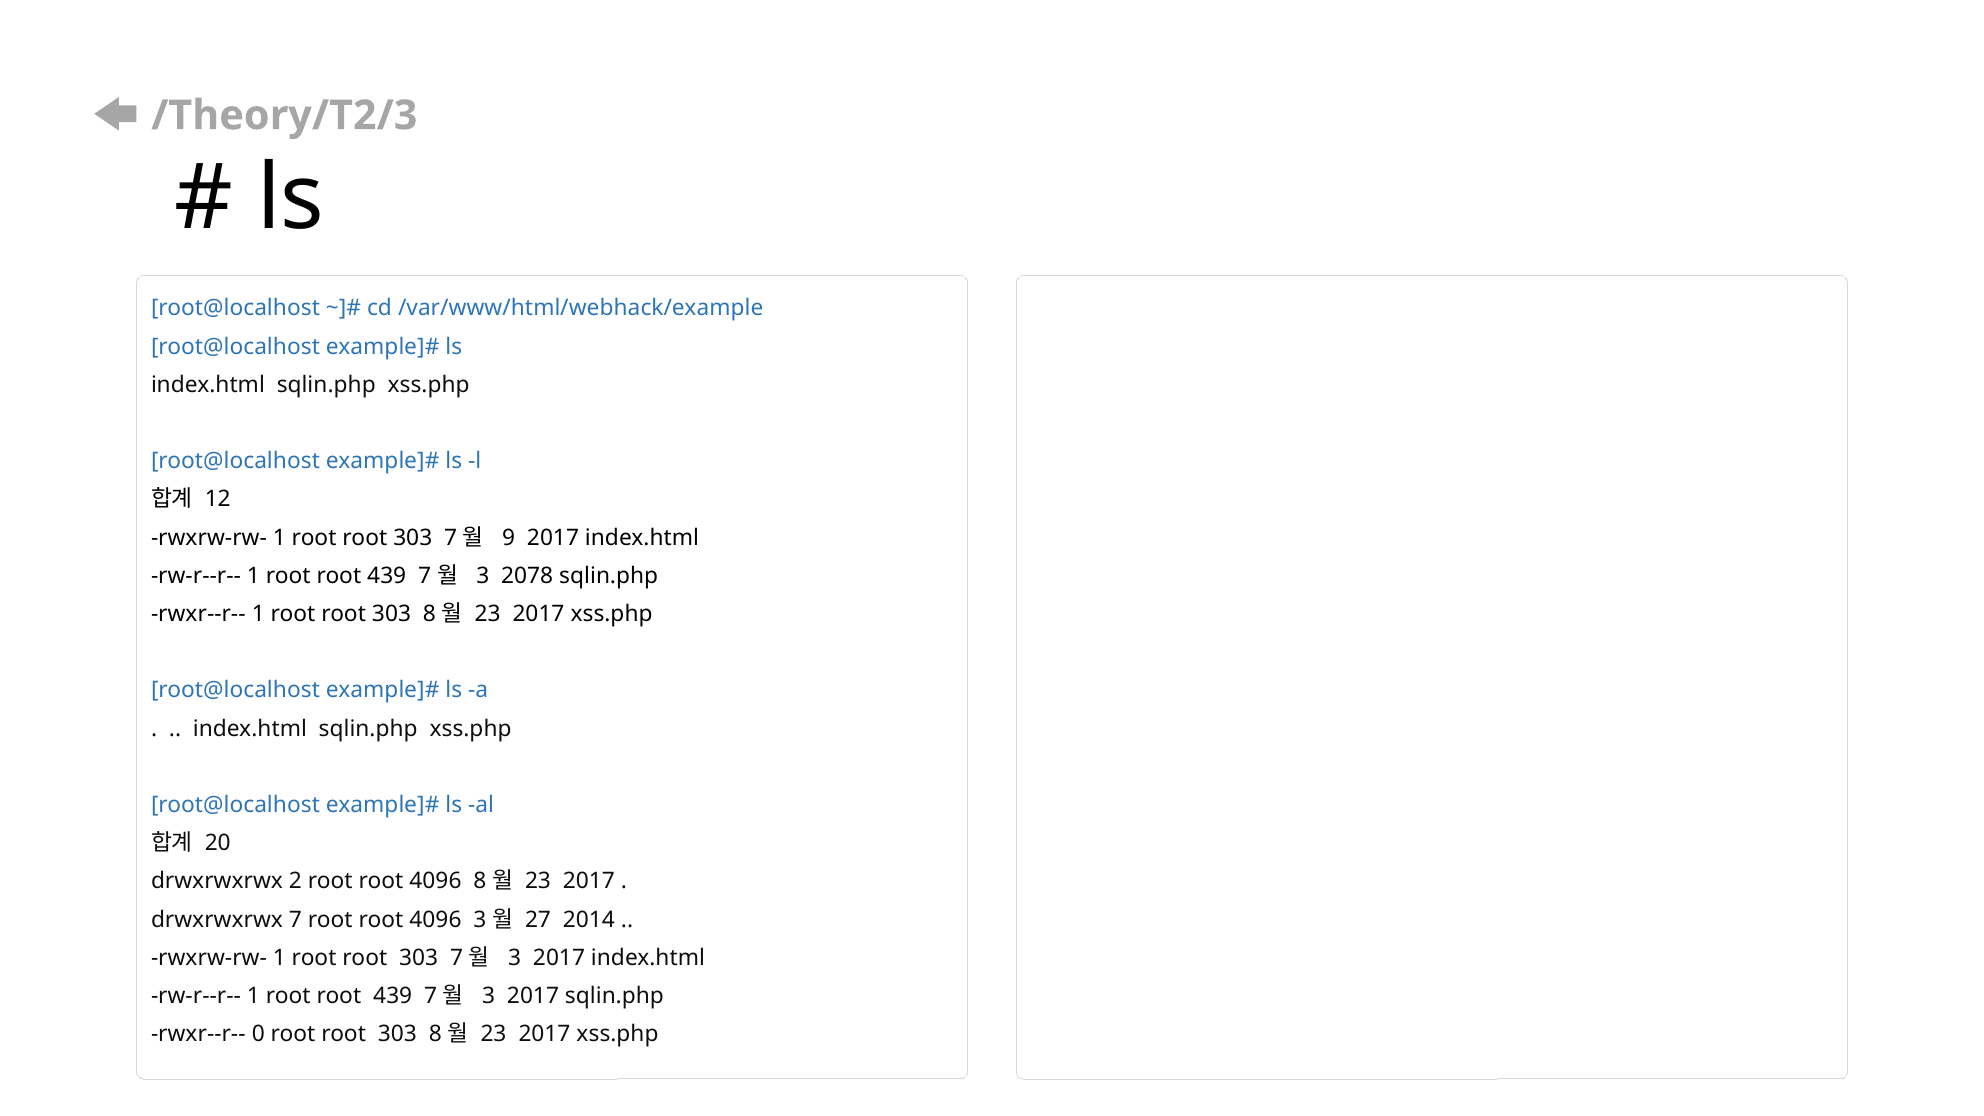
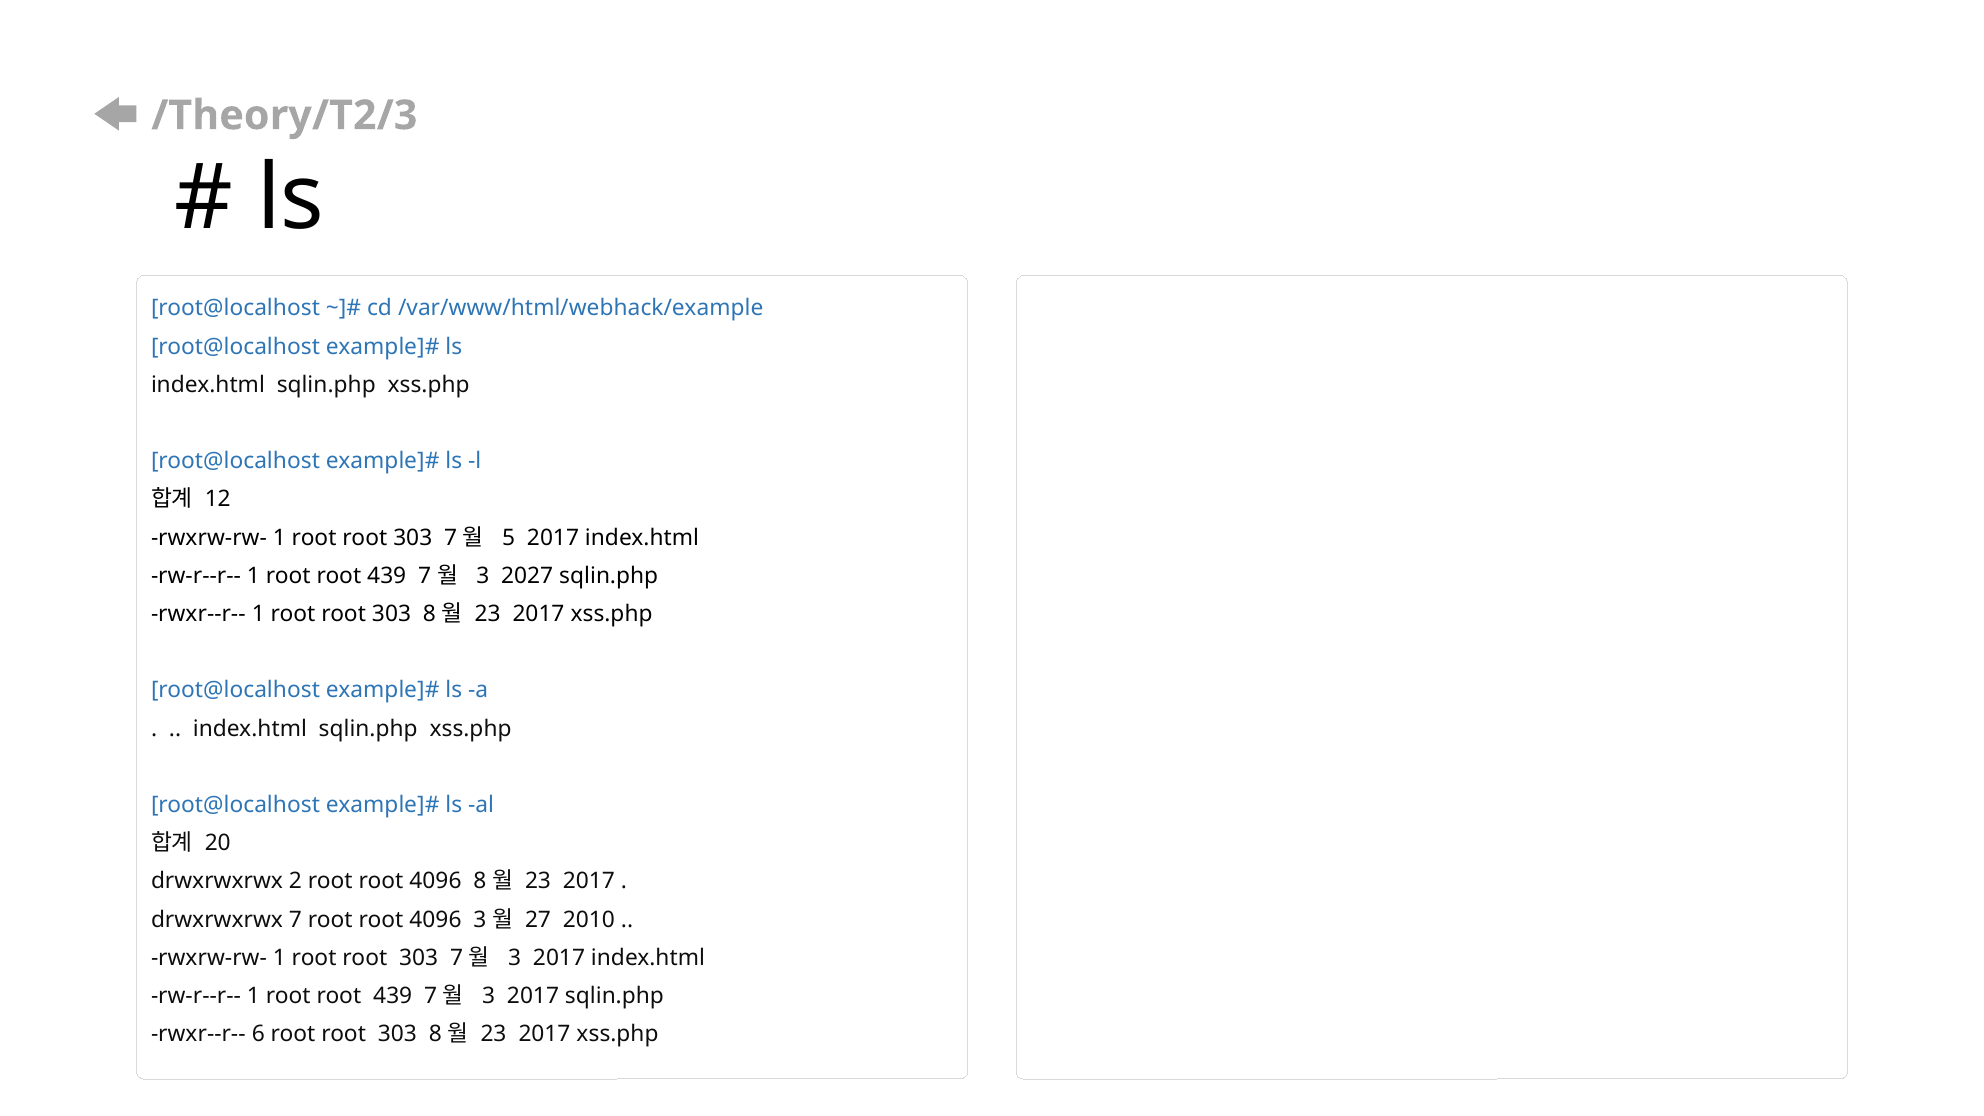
9: 9 -> 5
2078: 2078 -> 2027
2014: 2014 -> 2010
0: 0 -> 6
